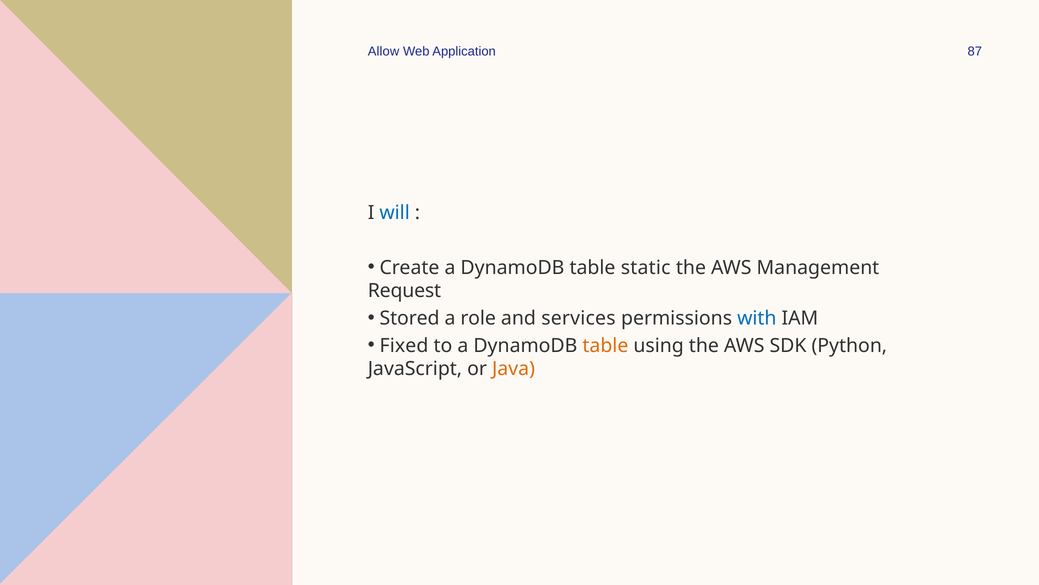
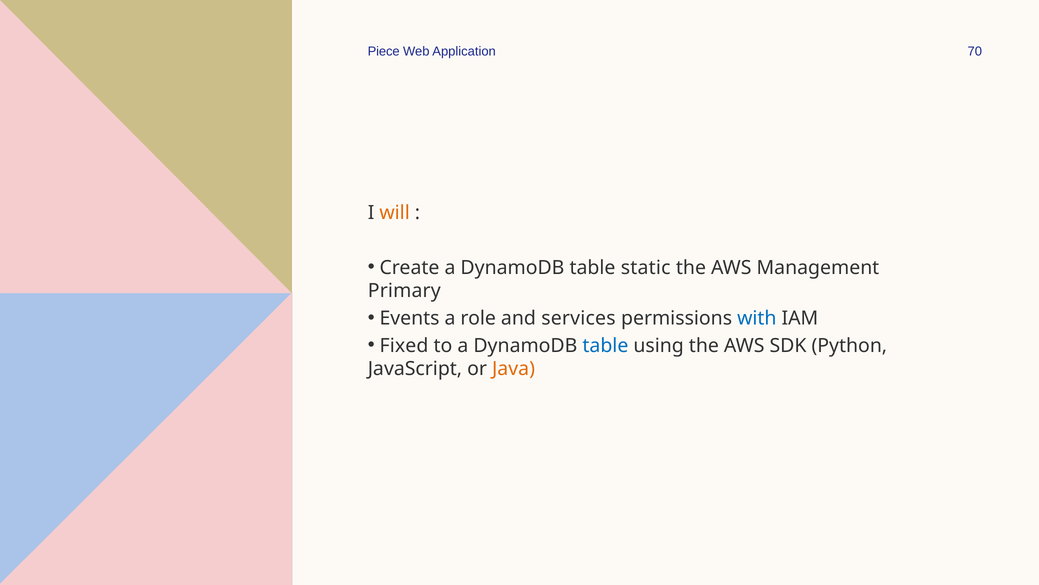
Allow: Allow -> Piece
87: 87 -> 70
will colour: blue -> orange
Request: Request -> Primary
Stored: Stored -> Events
table at (605, 345) colour: orange -> blue
